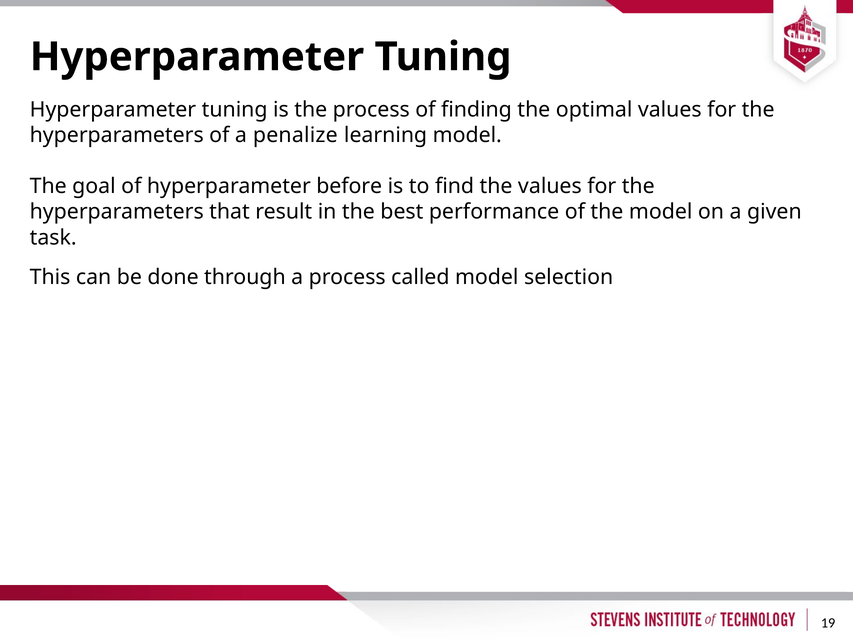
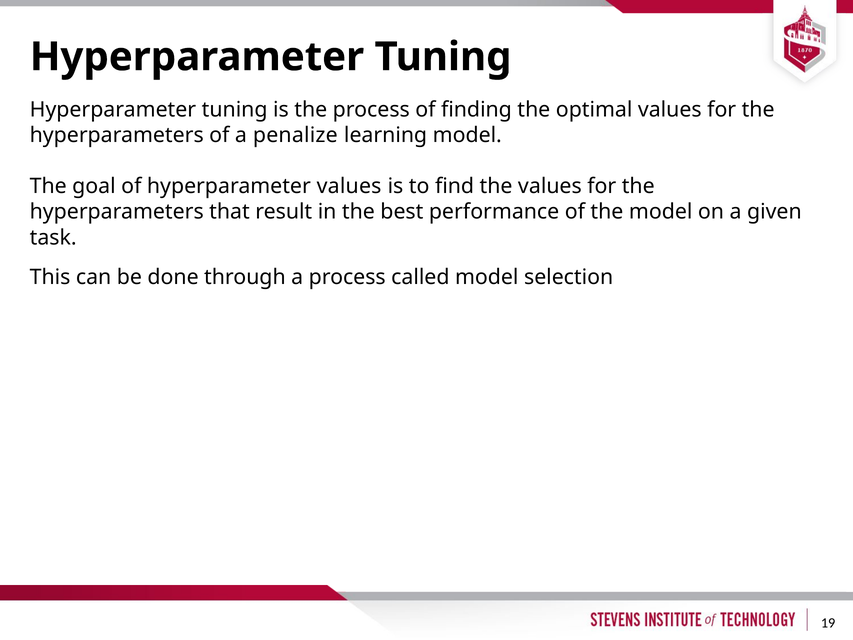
hyperparameter before: before -> values
